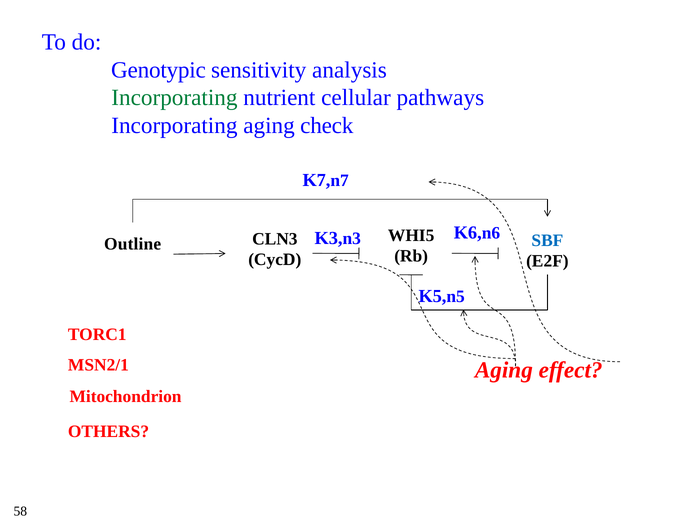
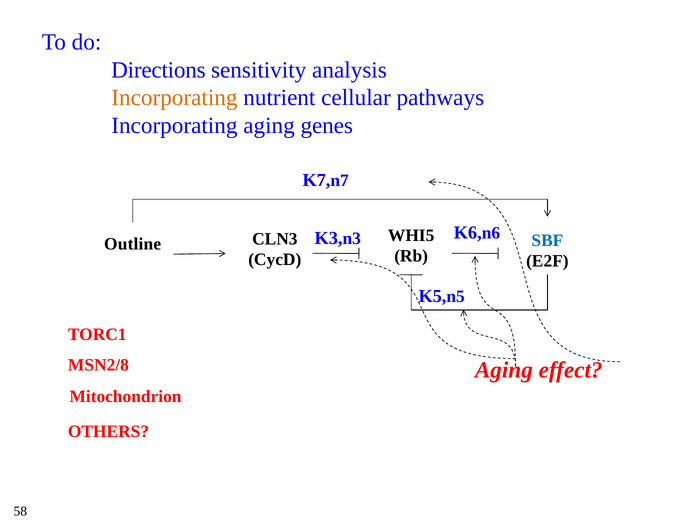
Genotypic: Genotypic -> Directions
Incorporating at (174, 98) colour: green -> orange
check: check -> genes
MSN2/1: MSN2/1 -> MSN2/8
